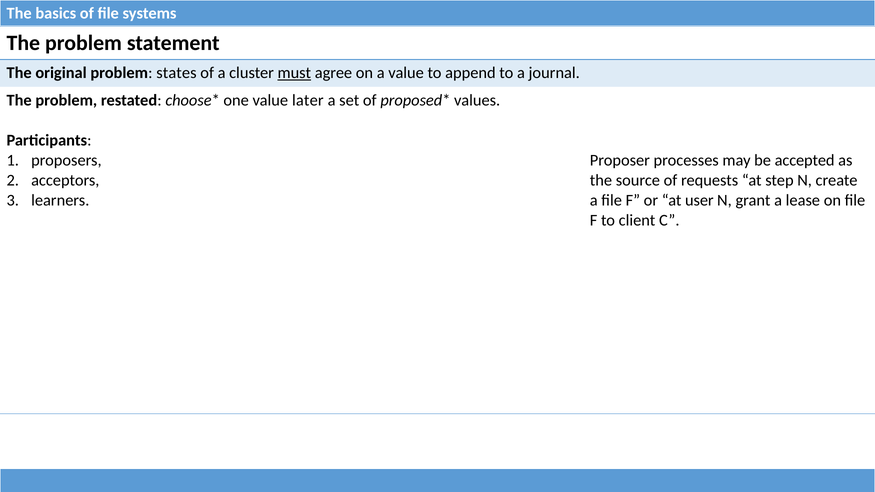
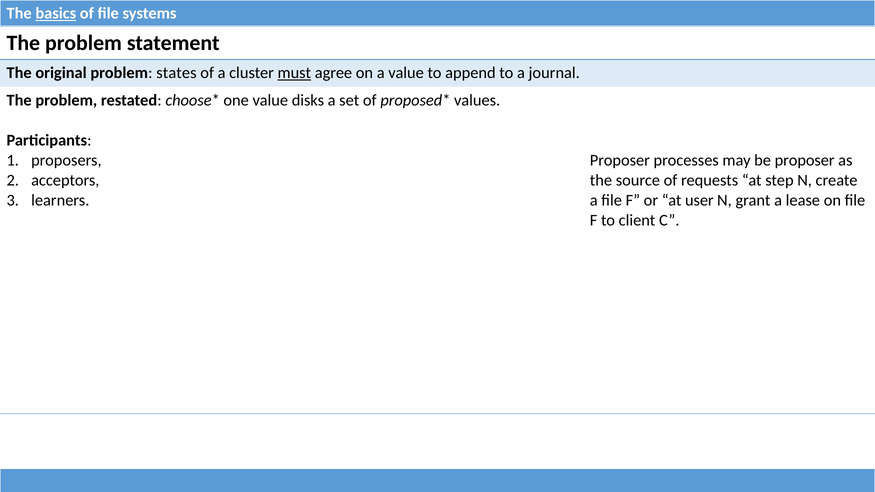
basics underline: none -> present
later: later -> disks
be accepted: accepted -> proposer
